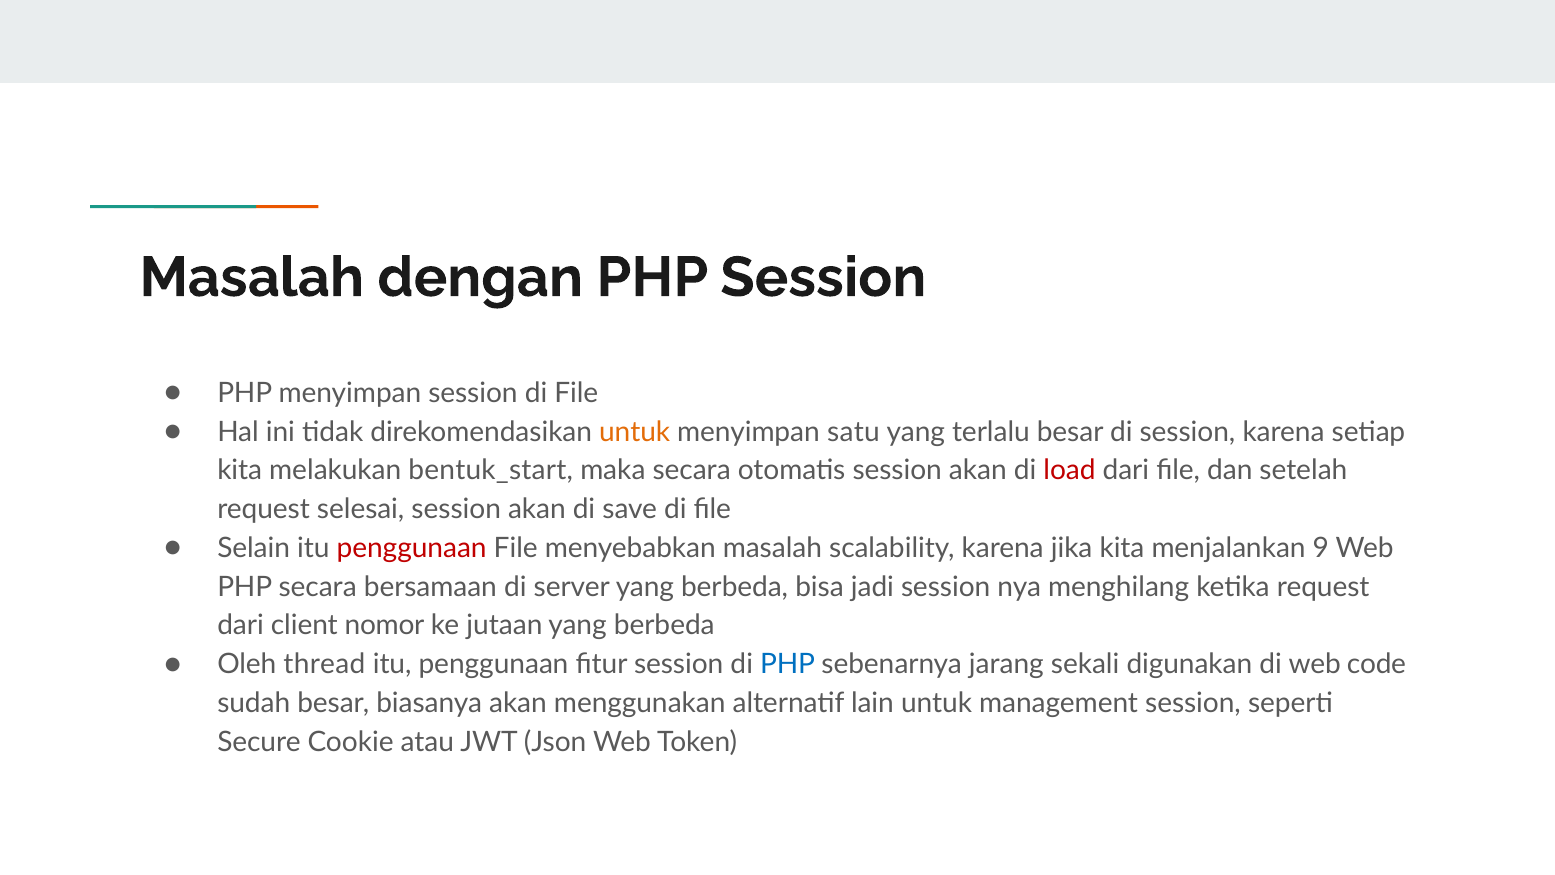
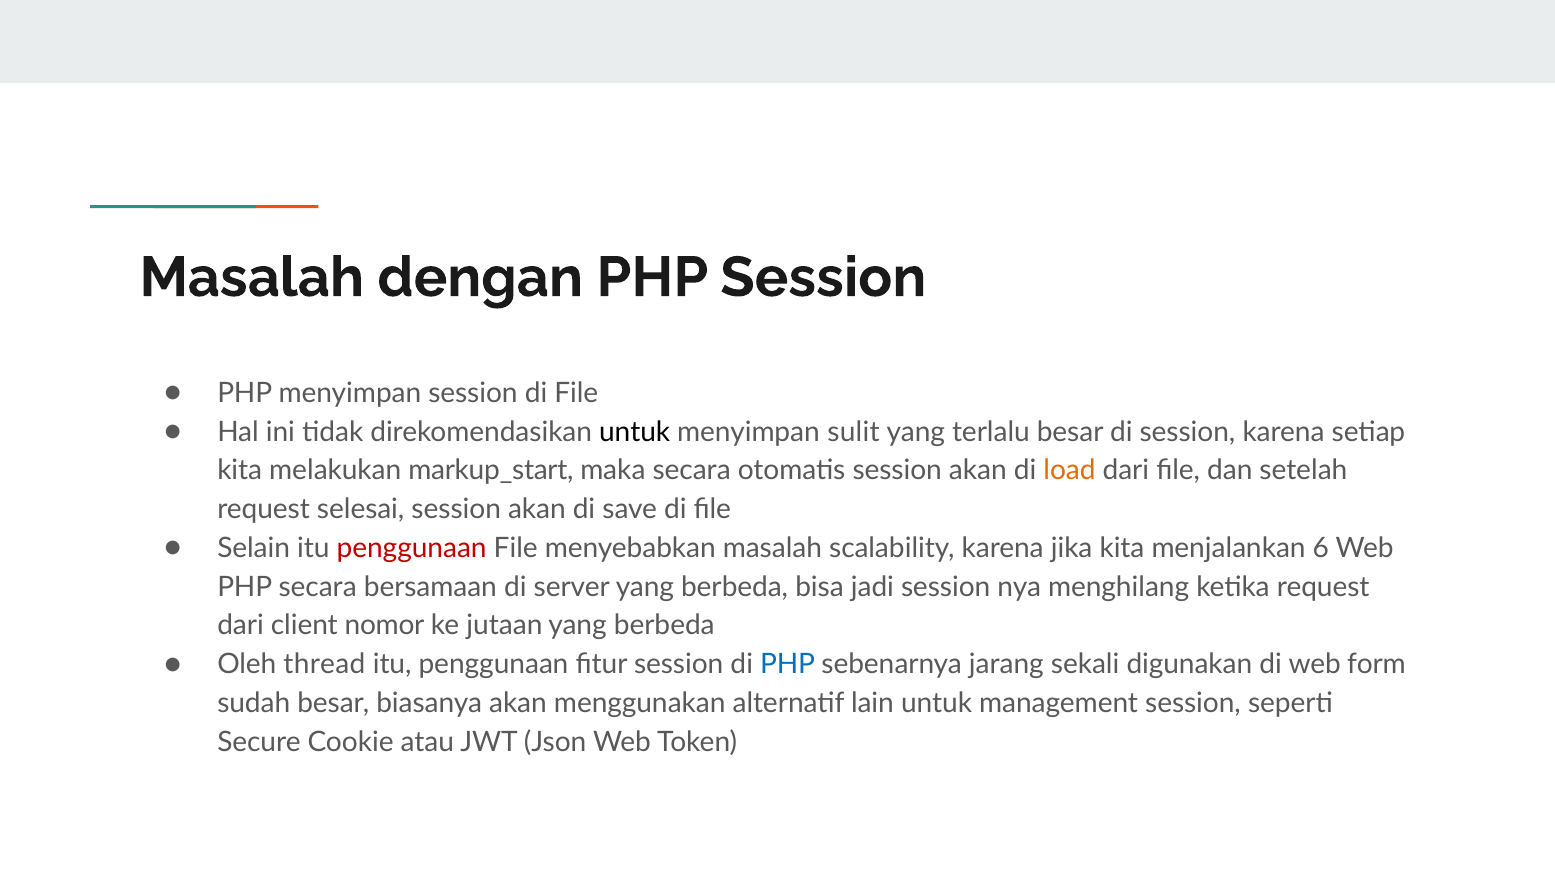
untuk at (635, 432) colour: orange -> black
satu: satu -> sulit
bentuk_start: bentuk_start -> markup_start
load colour: red -> orange
9: 9 -> 6
code: code -> form
